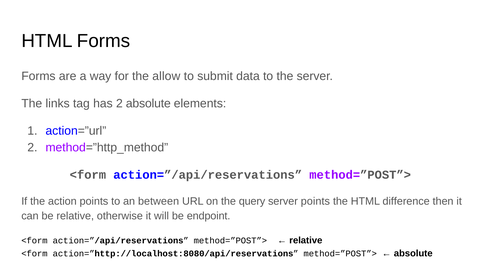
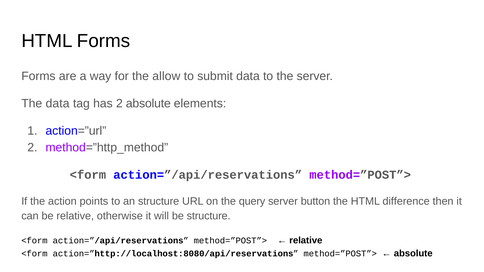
The links: links -> data
an between: between -> structure
server points: points -> button
be endpoint: endpoint -> structure
